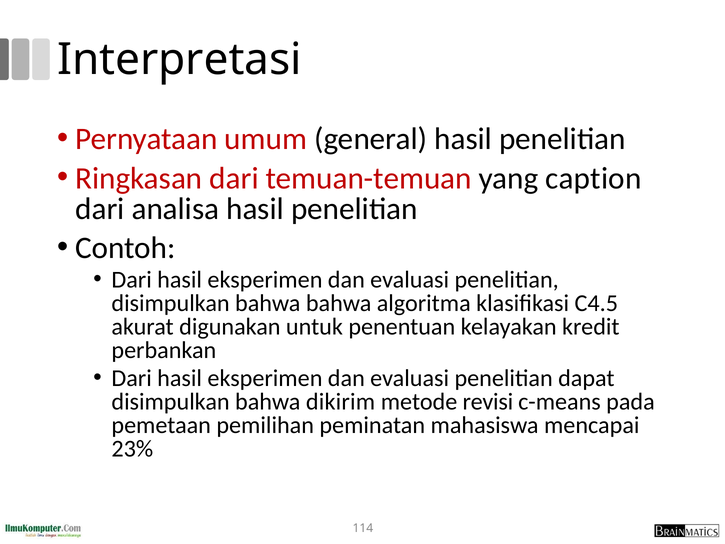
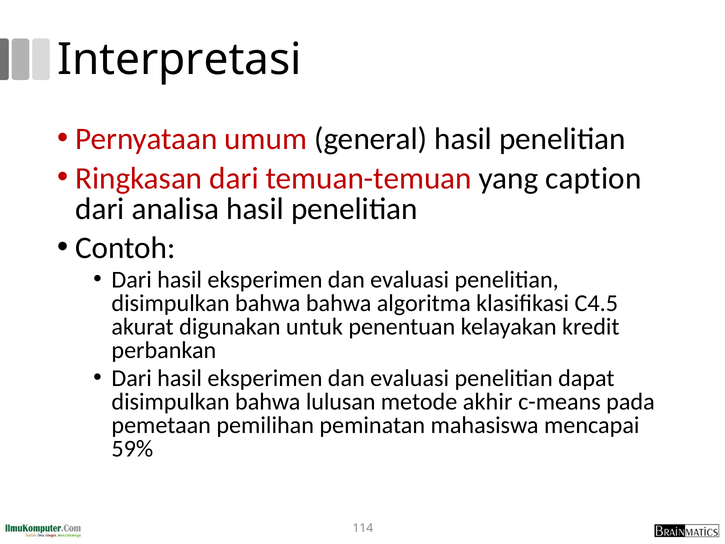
dikirim: dikirim -> lulusan
revisi: revisi -> akhir
23%: 23% -> 59%
